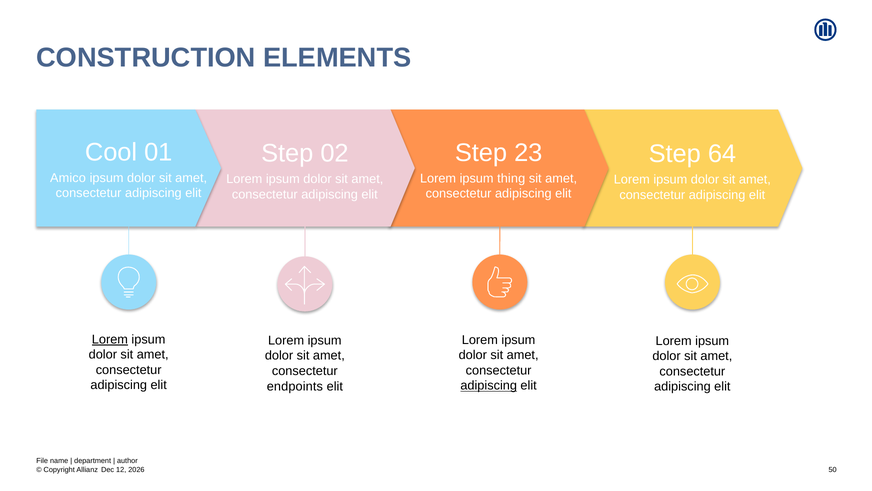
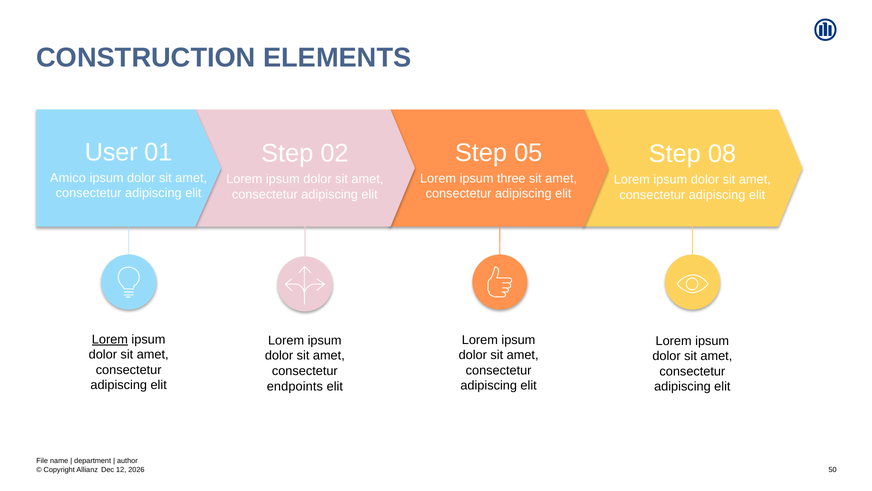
Cool: Cool -> User
23: 23 -> 05
64: 64 -> 08
thing: thing -> three
adipiscing at (489, 385) underline: present -> none
